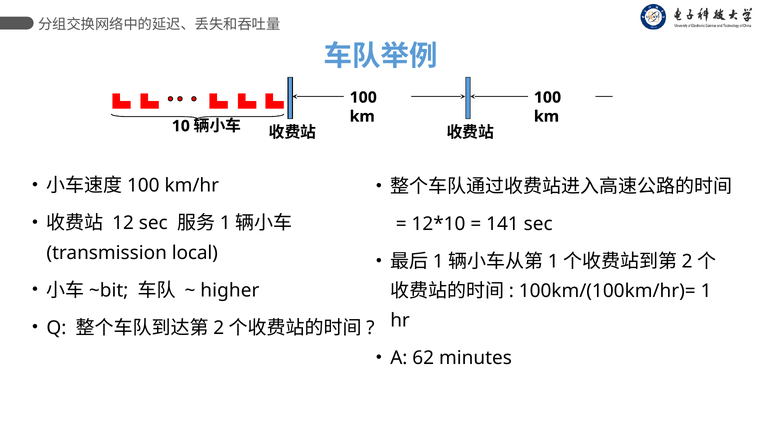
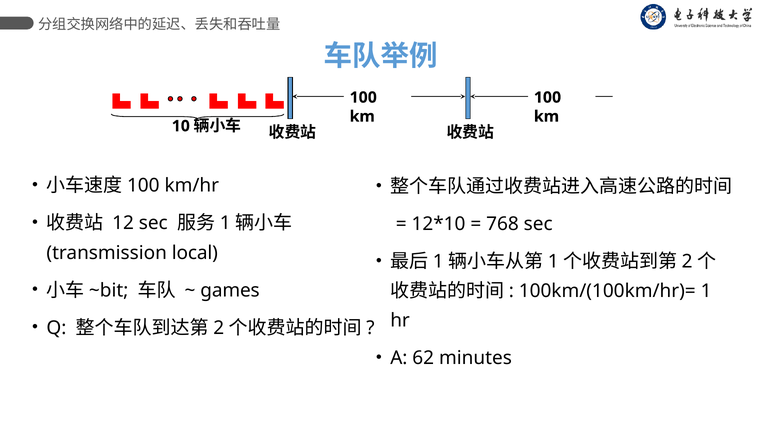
141: 141 -> 768
higher: higher -> games
